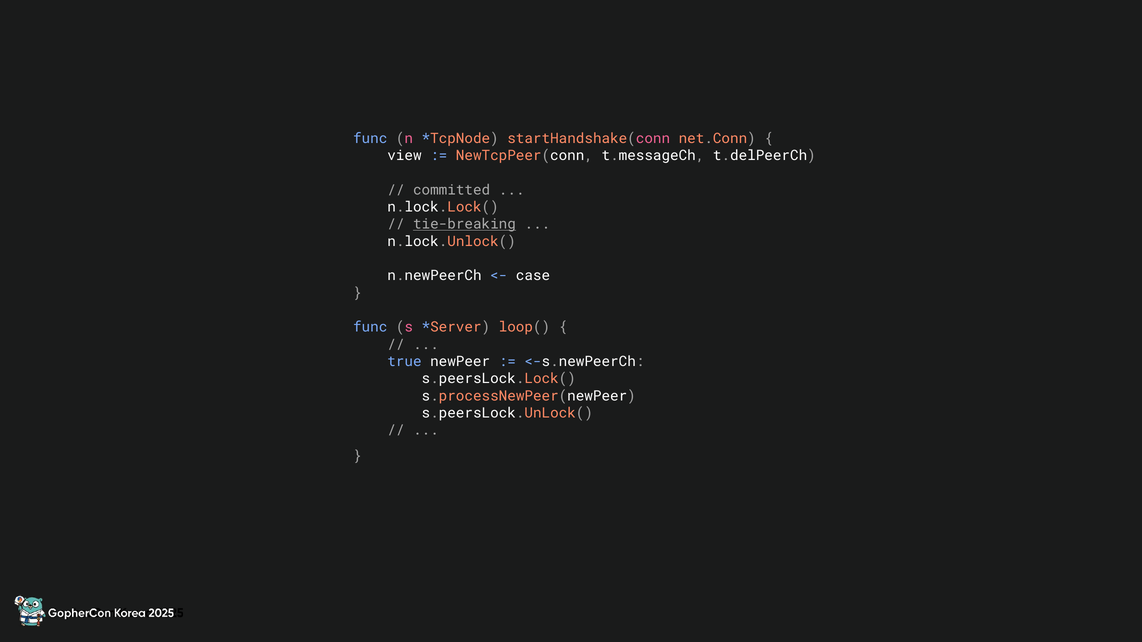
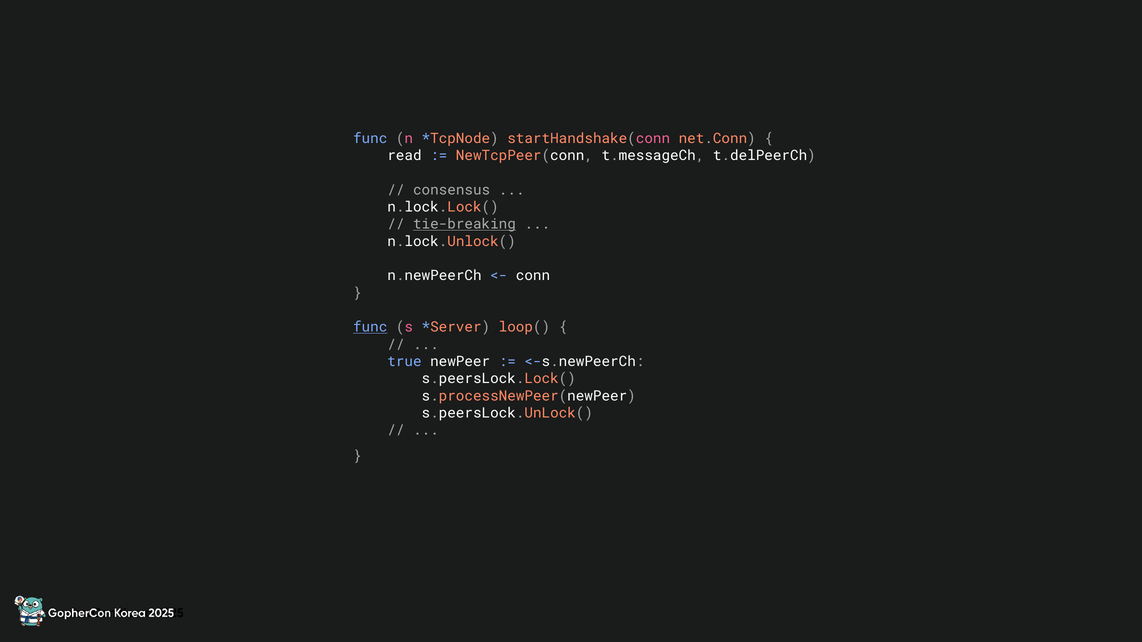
view: view -> read
committed: committed -> consensus
case: case -> conn
func at (370, 327) underline: none -> present
